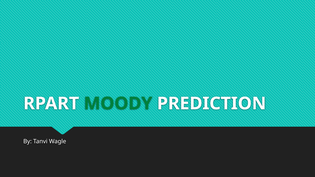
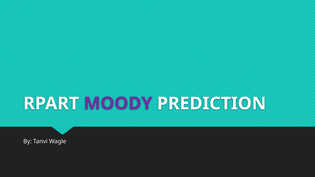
MOODY colour: green -> purple
